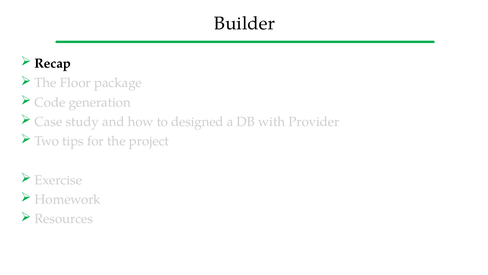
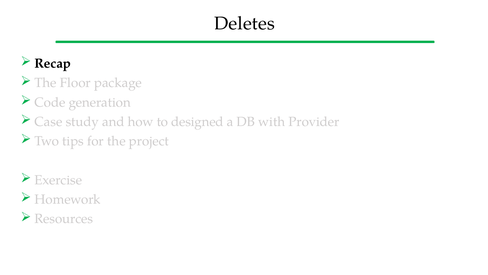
Builder: Builder -> Deletes
